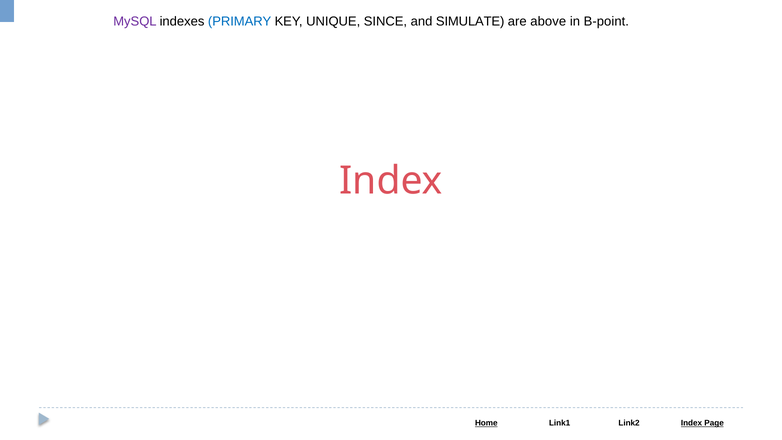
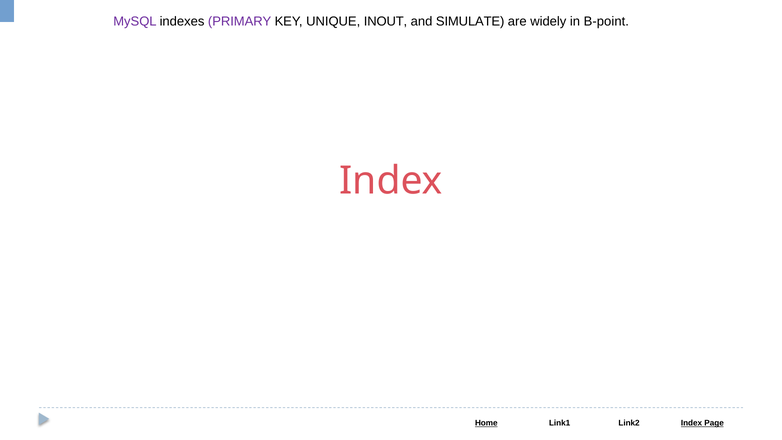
PRIMARY colour: blue -> purple
SINCE: SINCE -> INOUT
above: above -> widely
